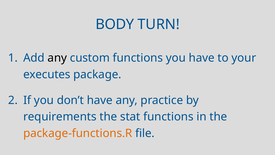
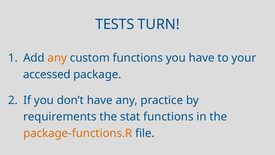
BODY: BODY -> TESTS
any at (57, 58) colour: black -> orange
executes: executes -> accessed
